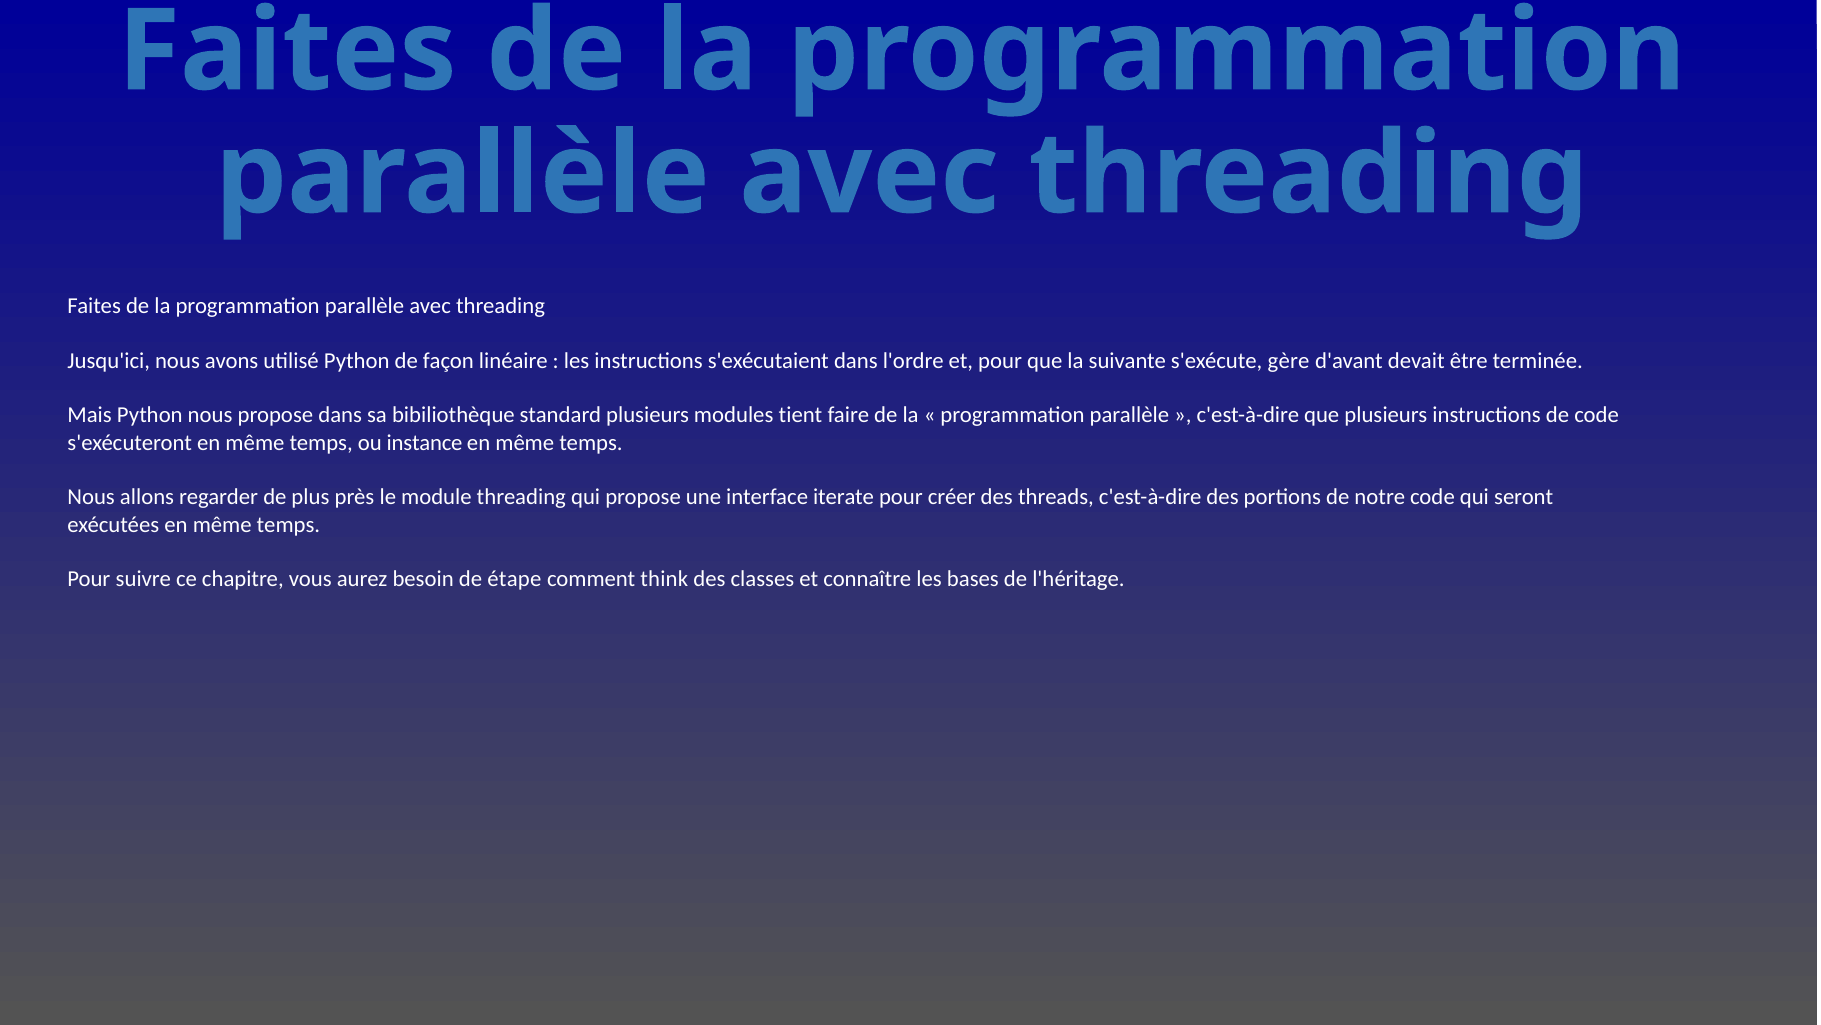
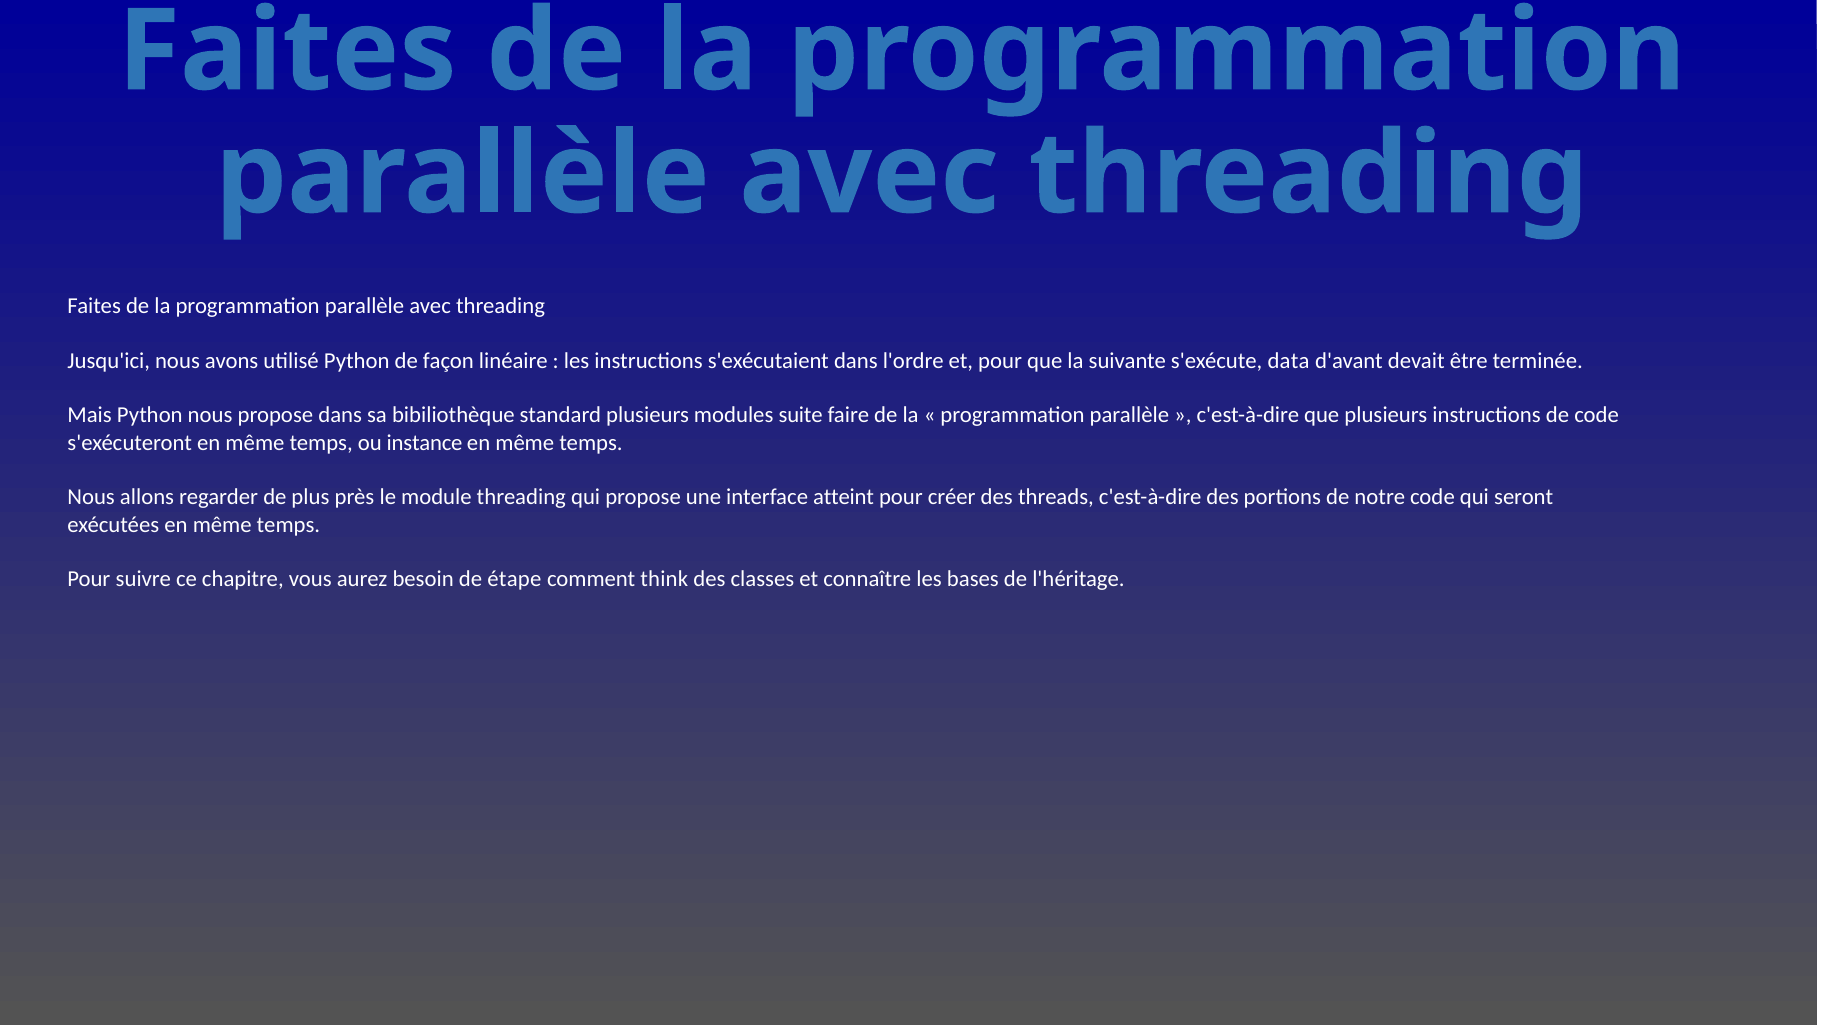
gère: gère -> data
tient: tient -> suite
iterate: iterate -> atteint
